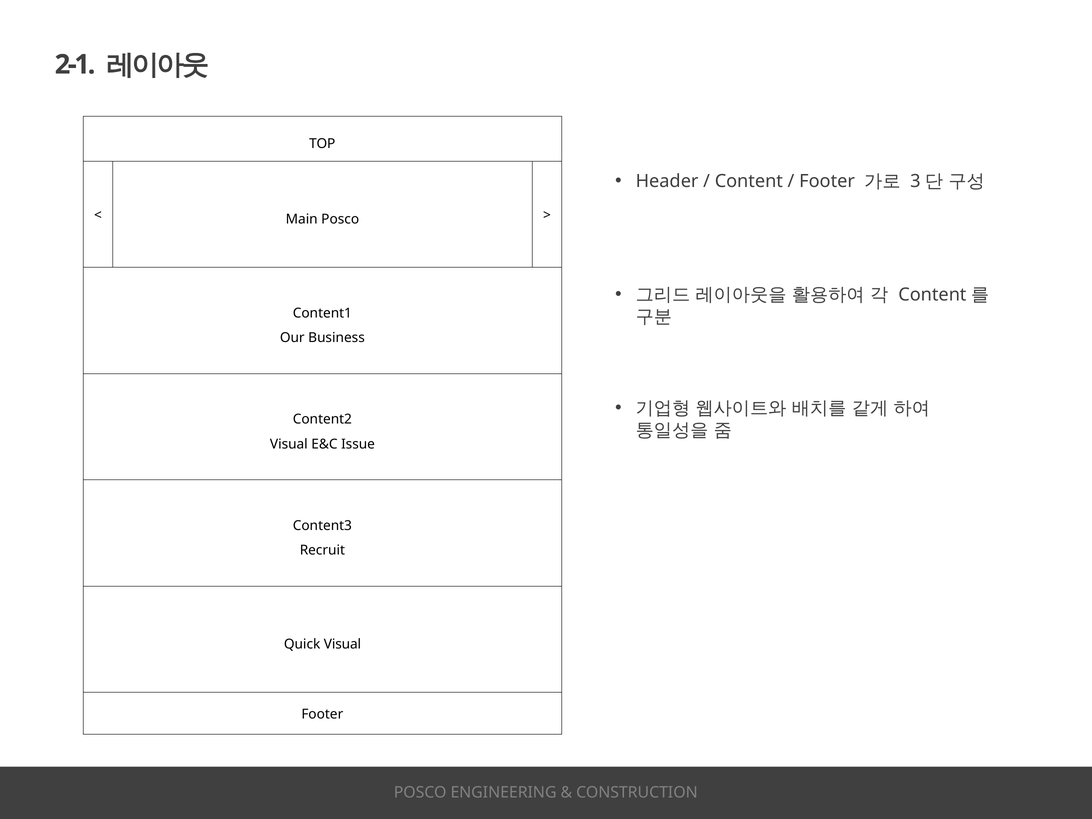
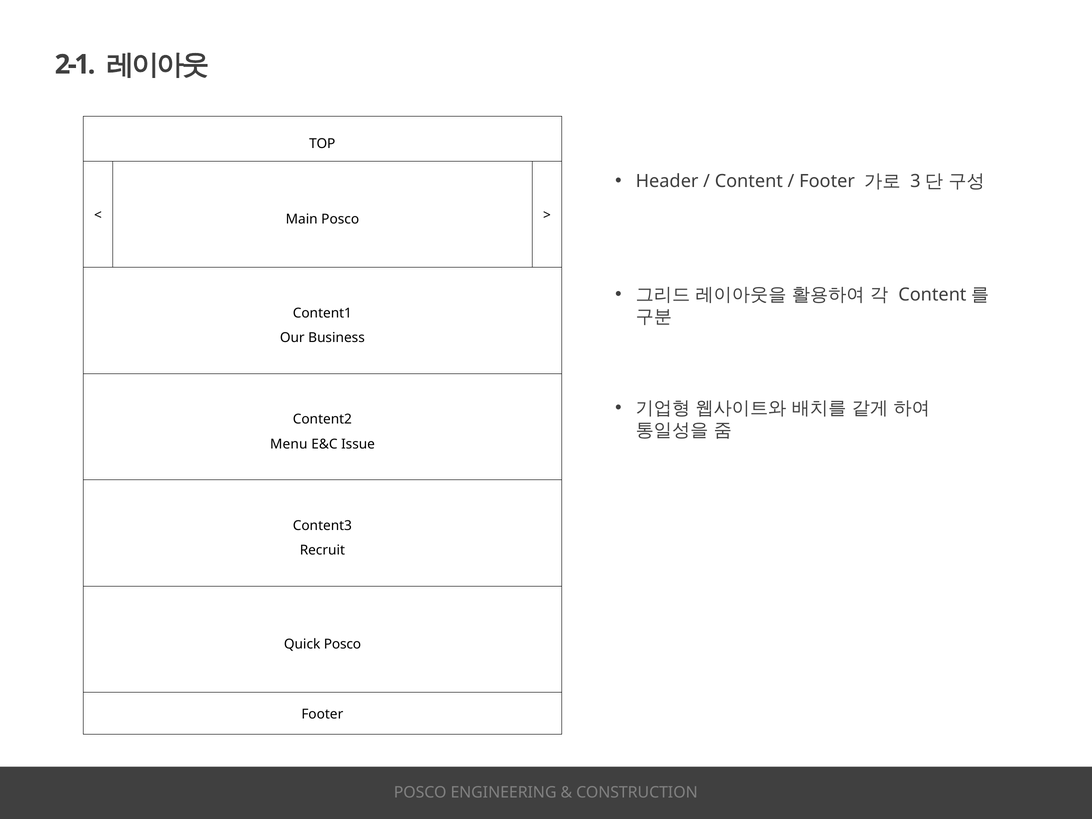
Visual at (289, 444): Visual -> Menu
Quick Visual: Visual -> Posco
